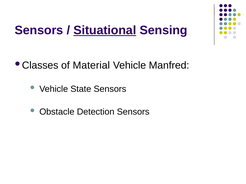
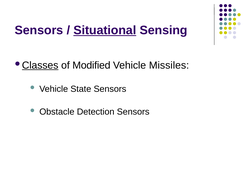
Classes underline: none -> present
Material: Material -> Modified
Manfred: Manfred -> Missiles
